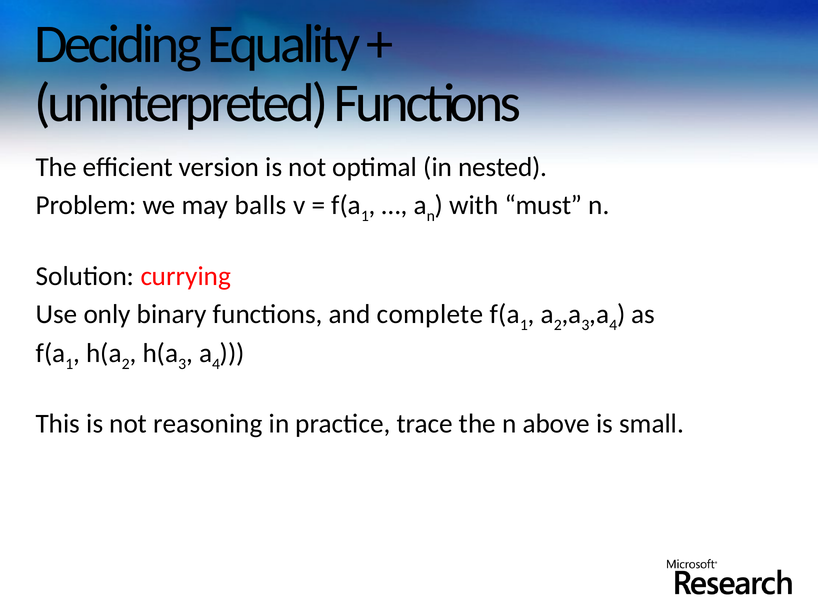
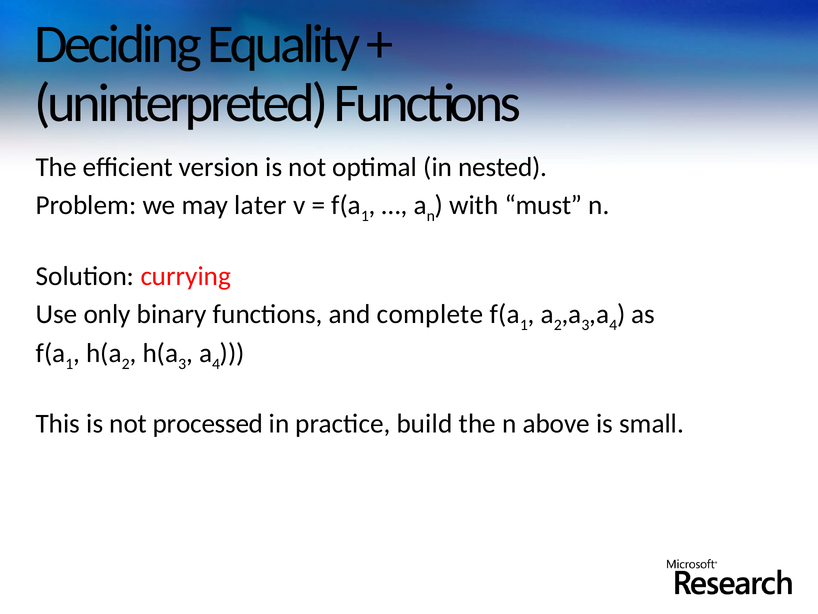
balls: balls -> later
reasoning: reasoning -> processed
trace: trace -> build
